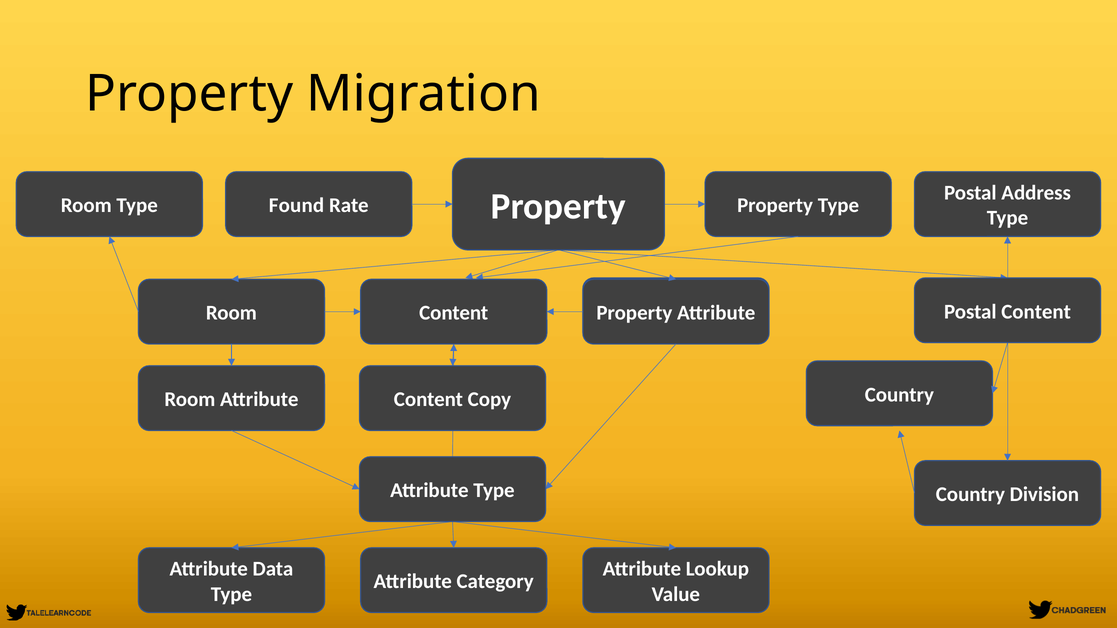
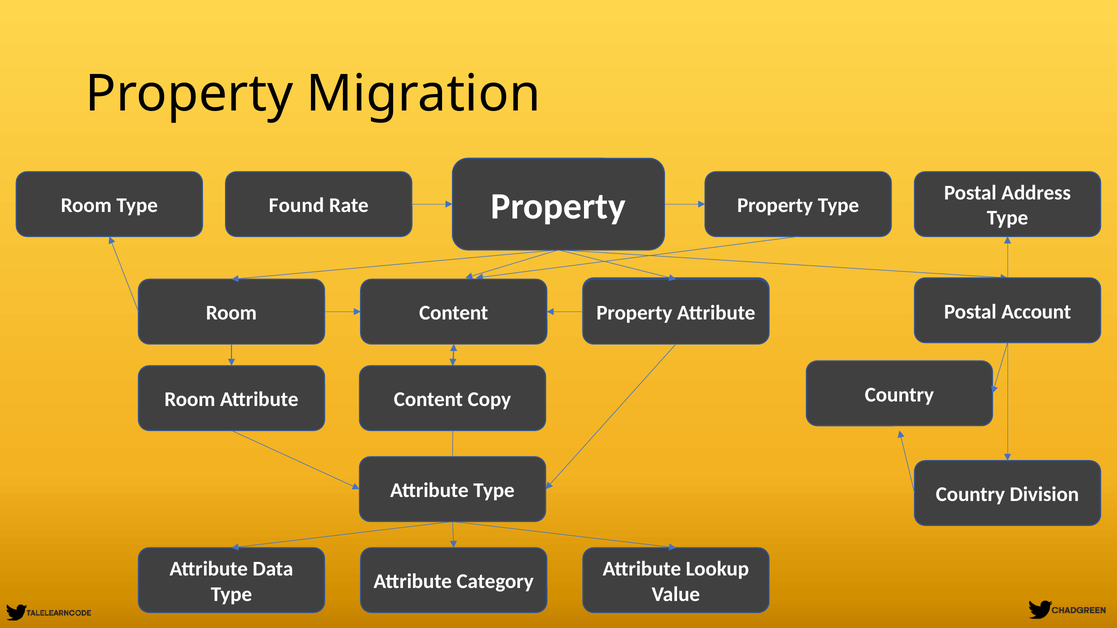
Postal Content: Content -> Account
